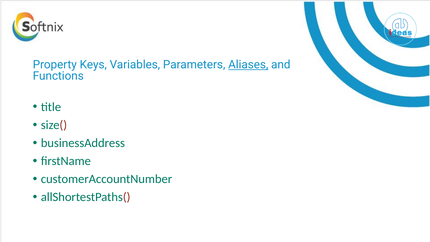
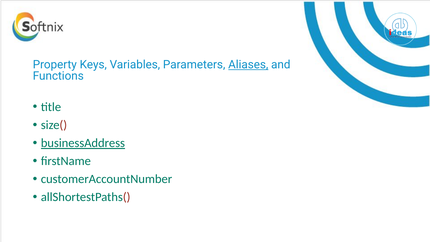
businessAddress underline: none -> present
